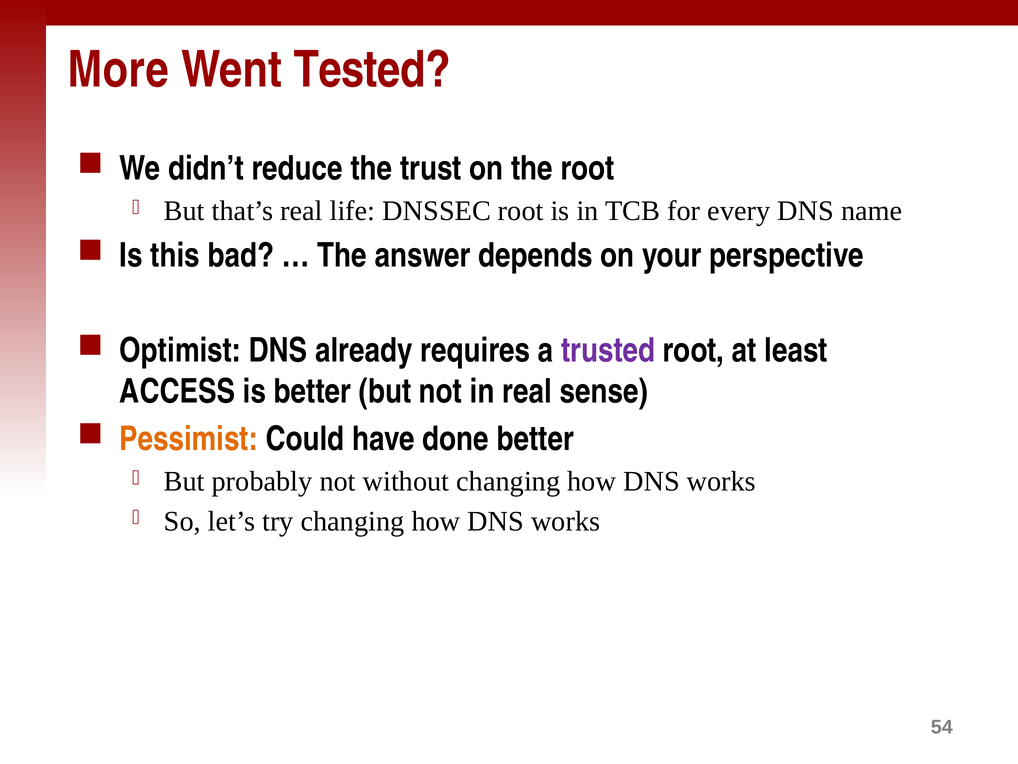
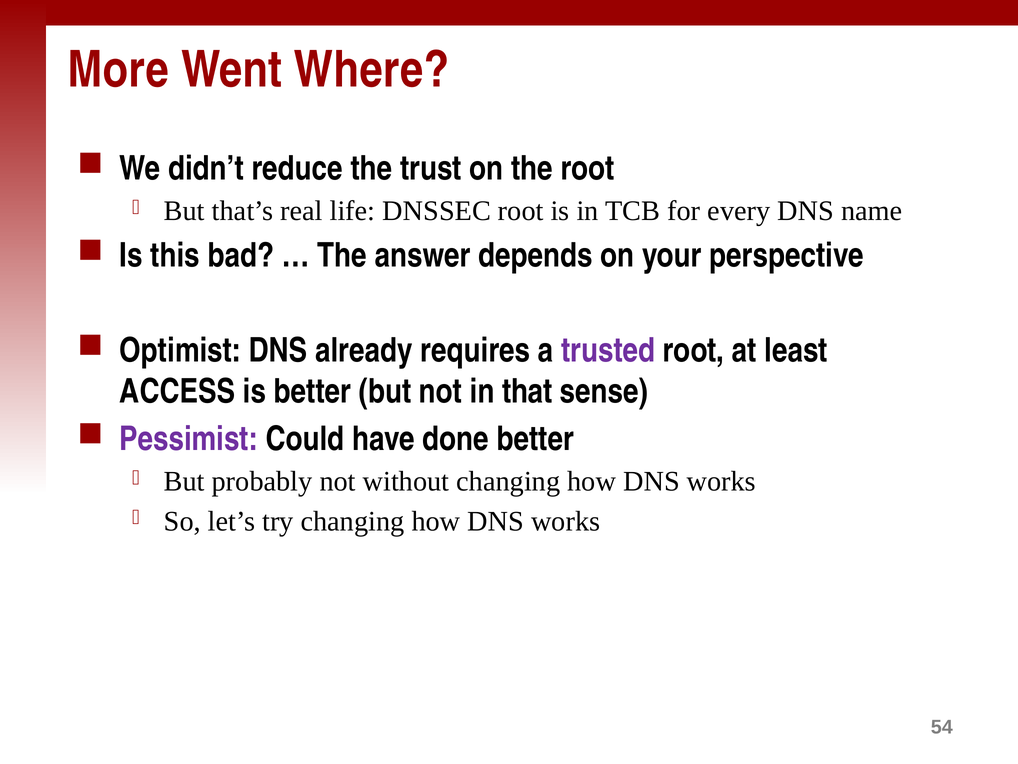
Tested: Tested -> Where
in real: real -> that
Pessimist colour: orange -> purple
